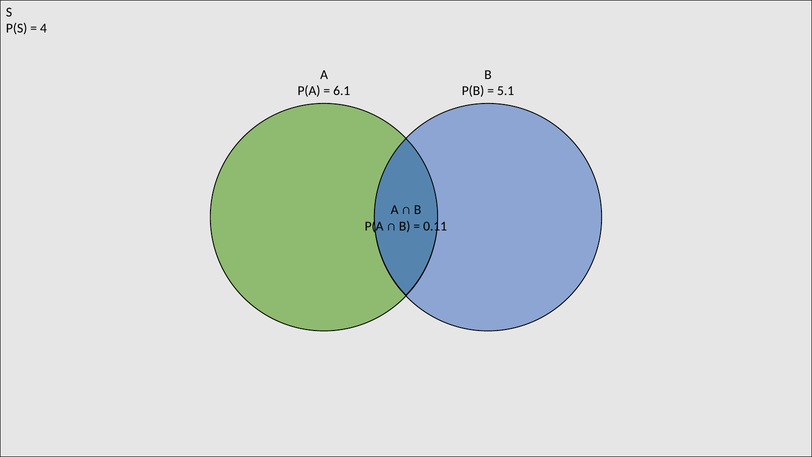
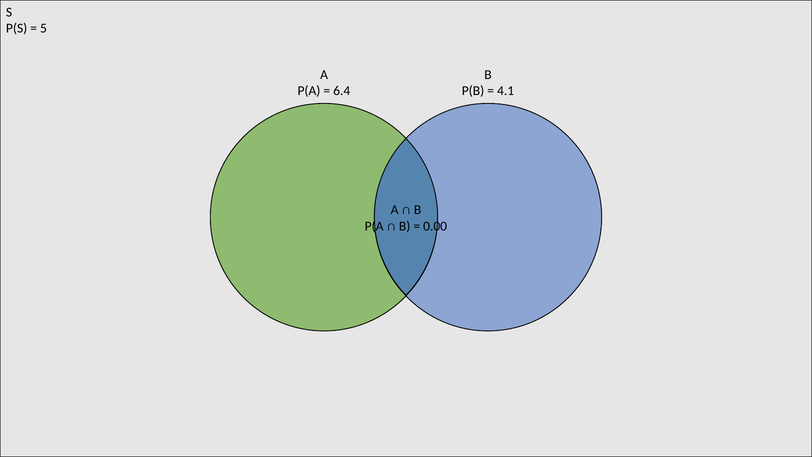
4: 4 -> 5
5.1: 5.1 -> 4.1
6.1: 6.1 -> 6.4
0.11: 0.11 -> 0.00
